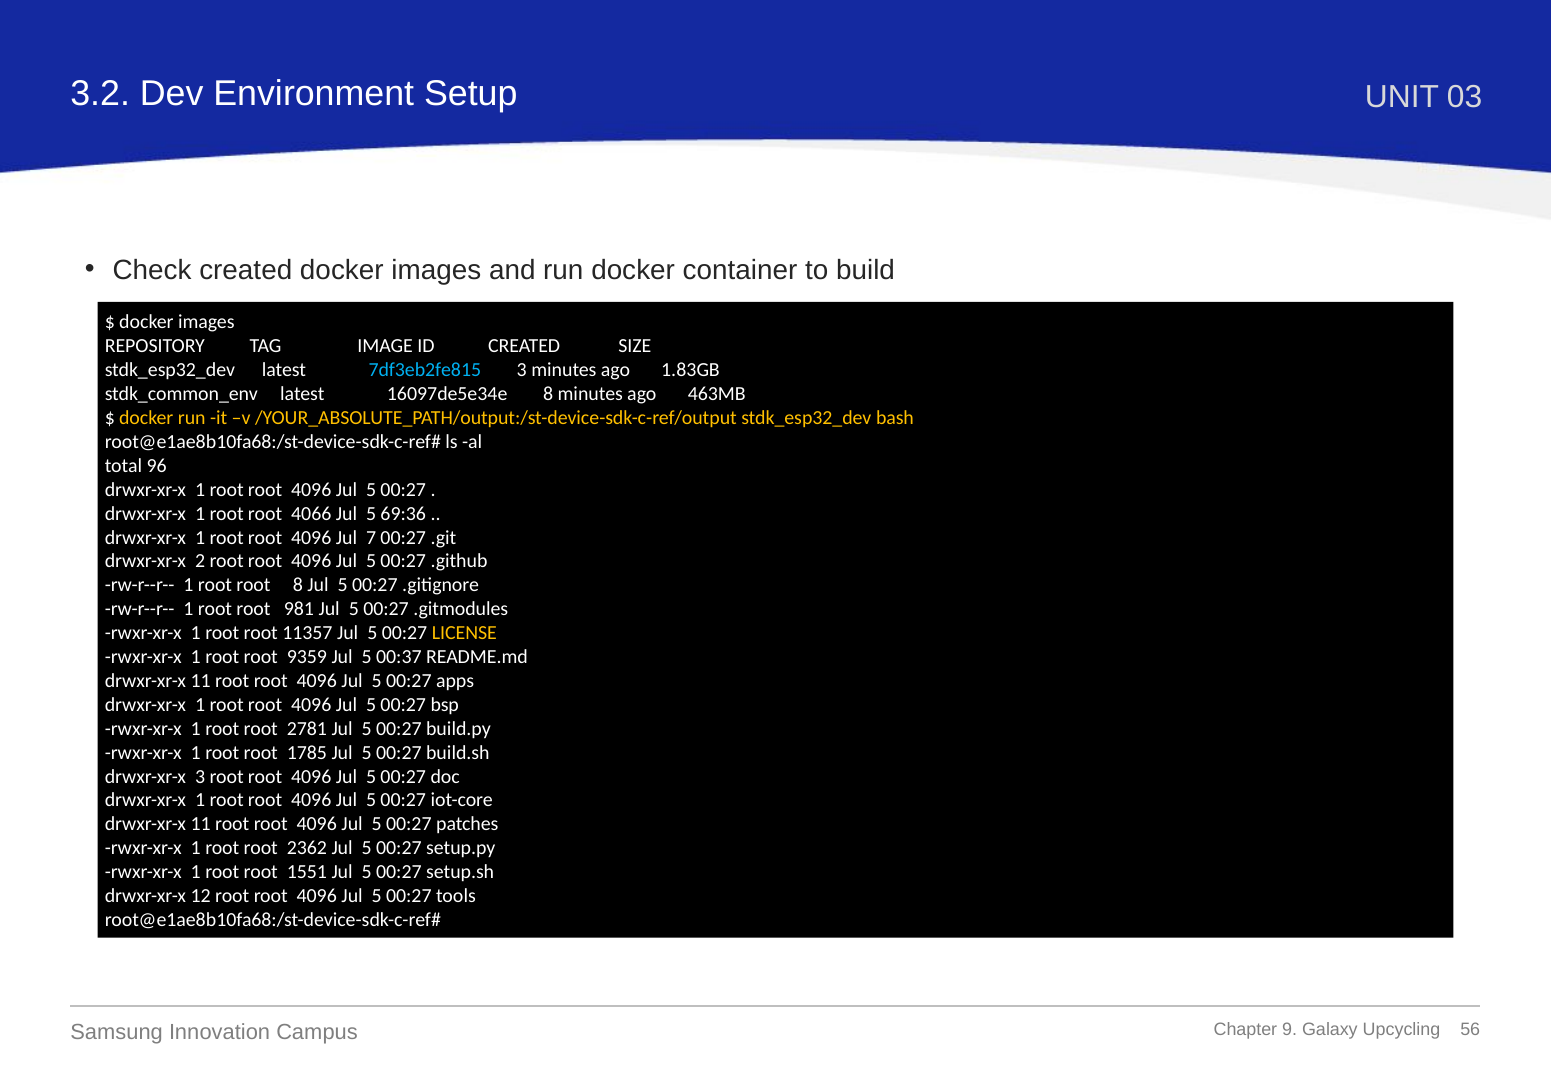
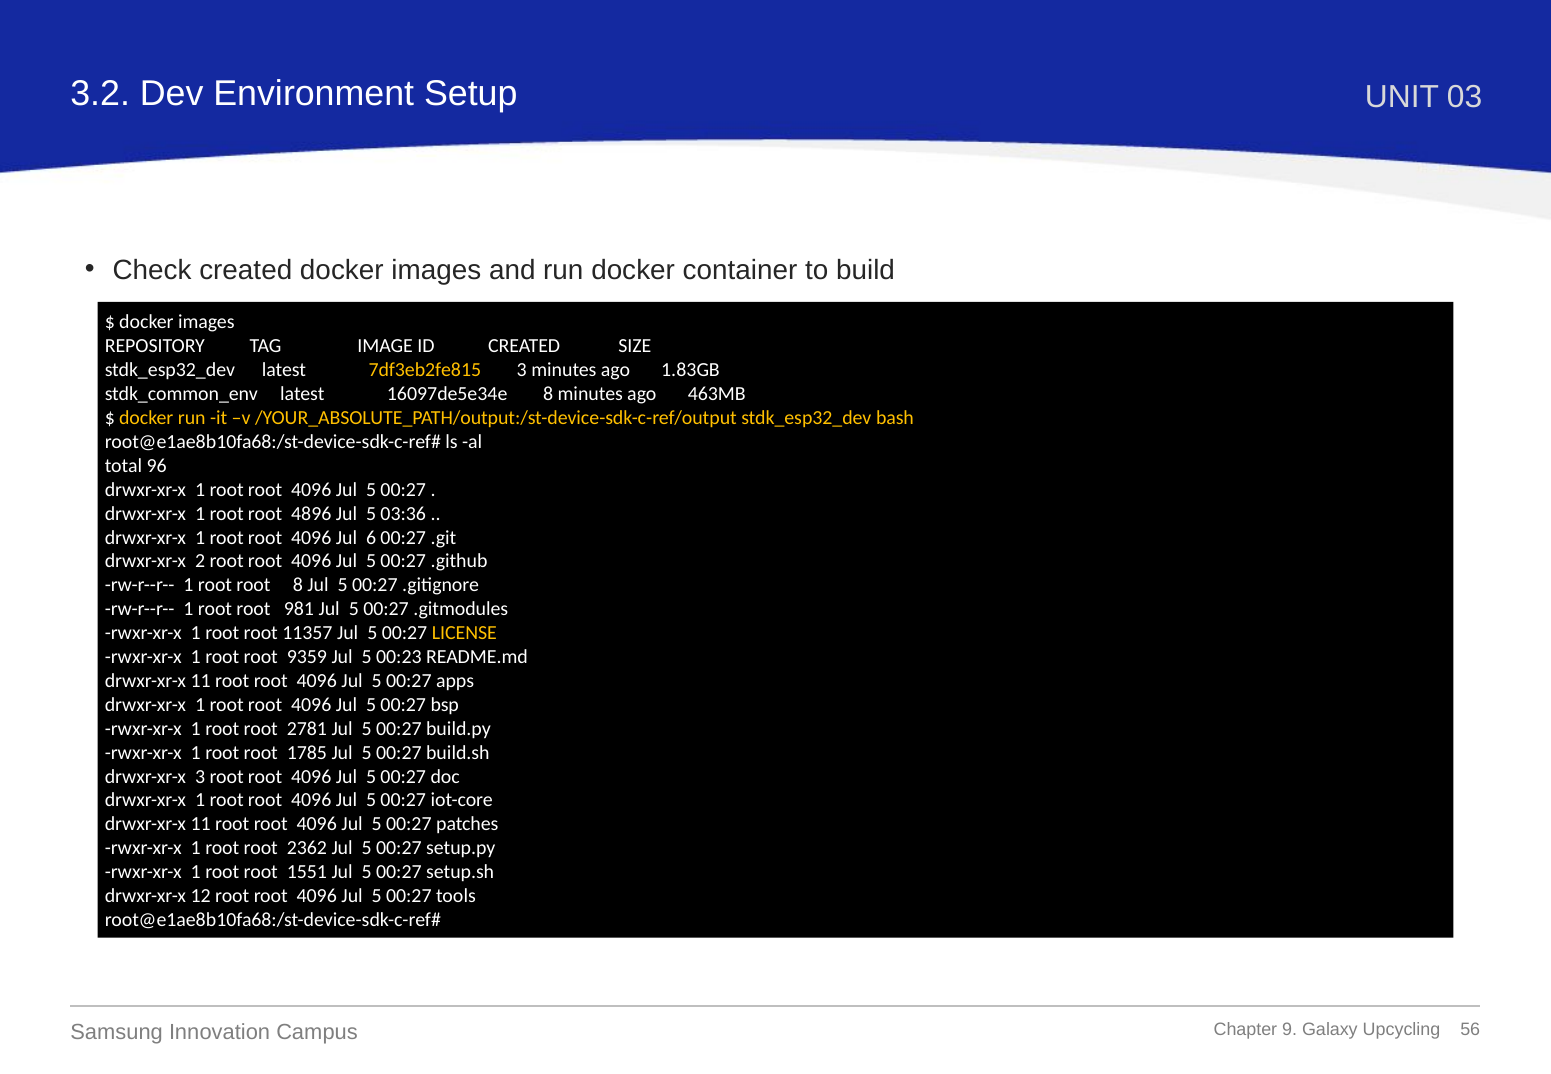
7df3eb2fe815 colour: light blue -> yellow
4066: 4066 -> 4896
69:36: 69:36 -> 03:36
7: 7 -> 6
00:37: 00:37 -> 00:23
